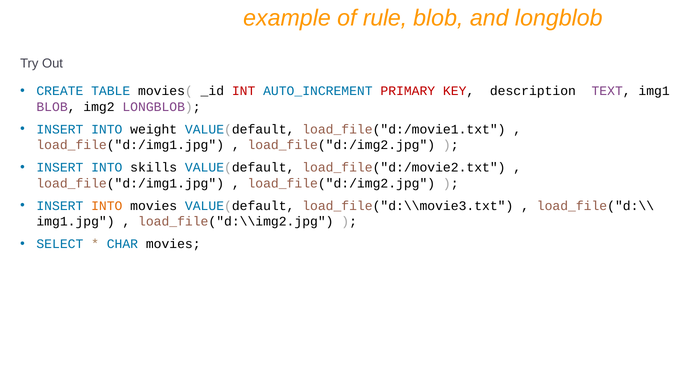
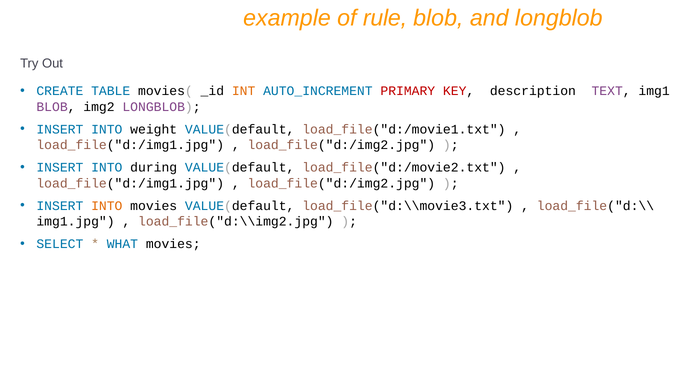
INT colour: red -> orange
skills: skills -> during
CHAR: CHAR -> WHAT
